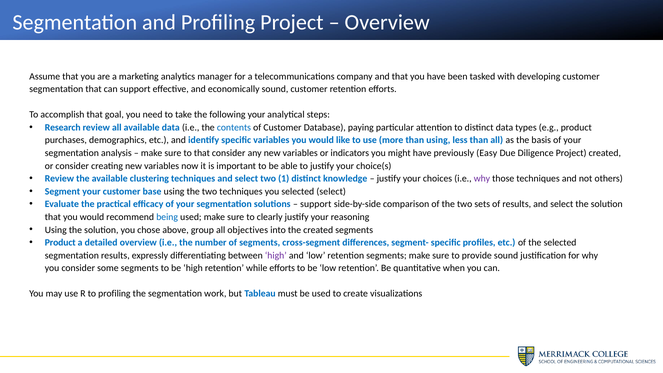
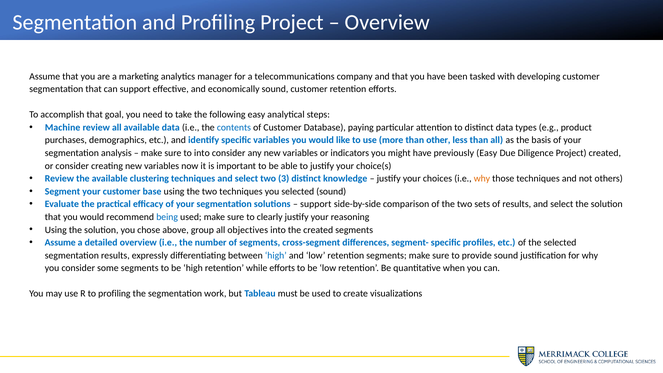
following your: your -> easy
Research: Research -> Machine
than using: using -> other
to that: that -> into
1: 1 -> 3
why at (482, 179) colour: purple -> orange
selected select: select -> sound
Product at (60, 243): Product -> Assume
high at (276, 255) colour: purple -> blue
